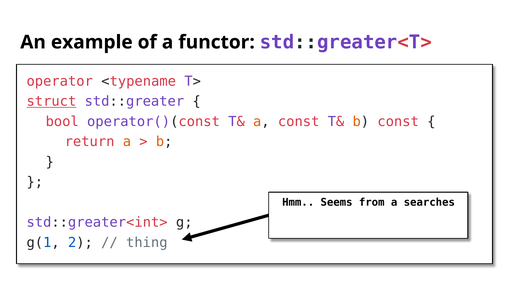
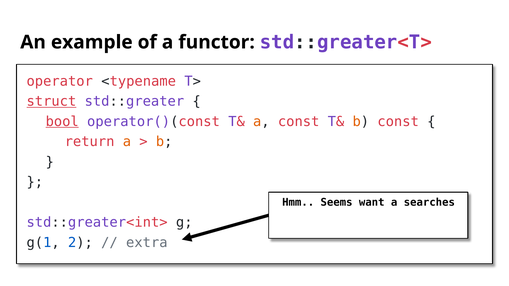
bool underline: none -> present
from: from -> want
thing: thing -> extra
